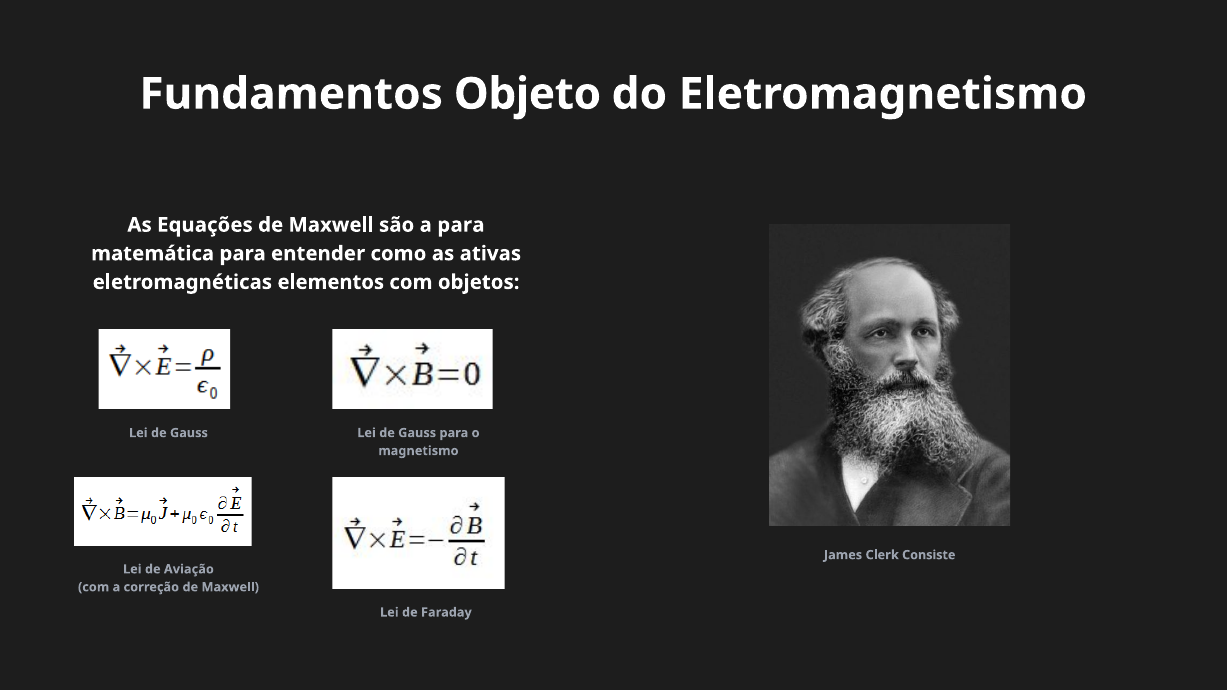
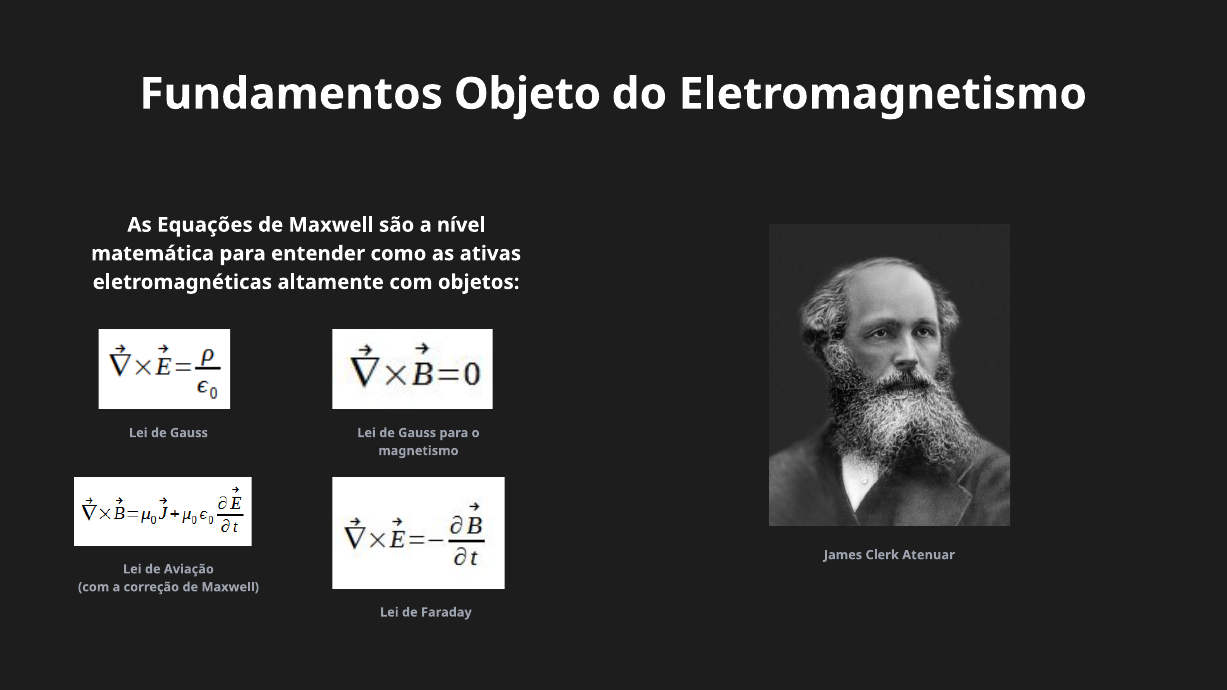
a para: para -> nível
elementos: elementos -> altamente
Consiste: Consiste -> Atenuar
